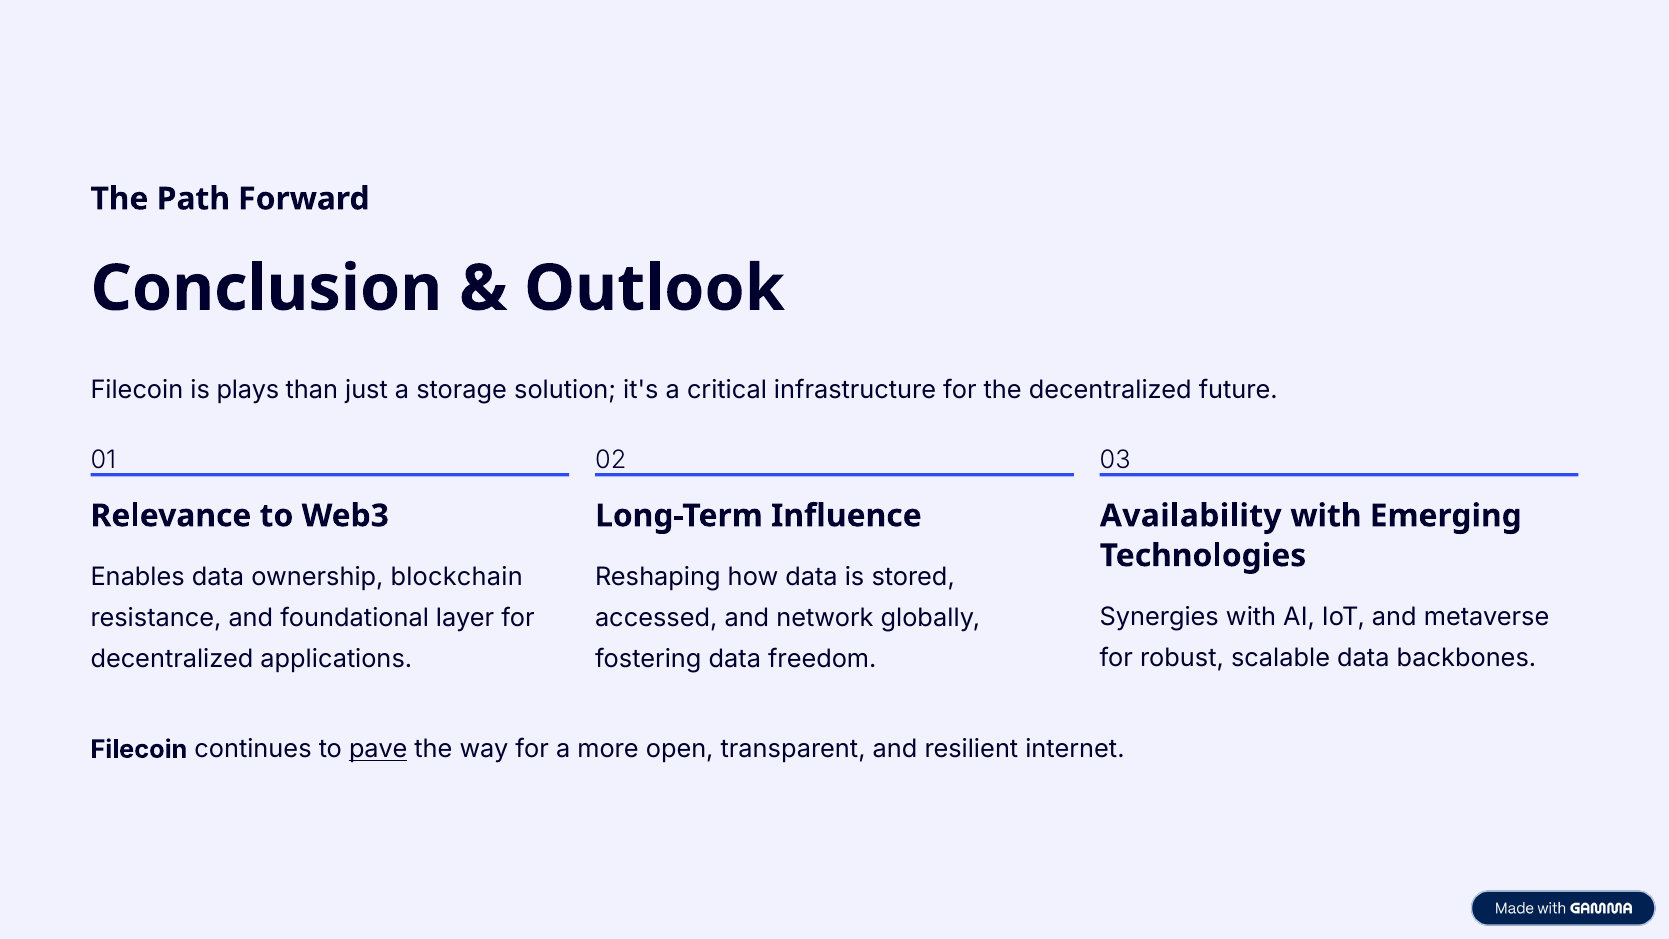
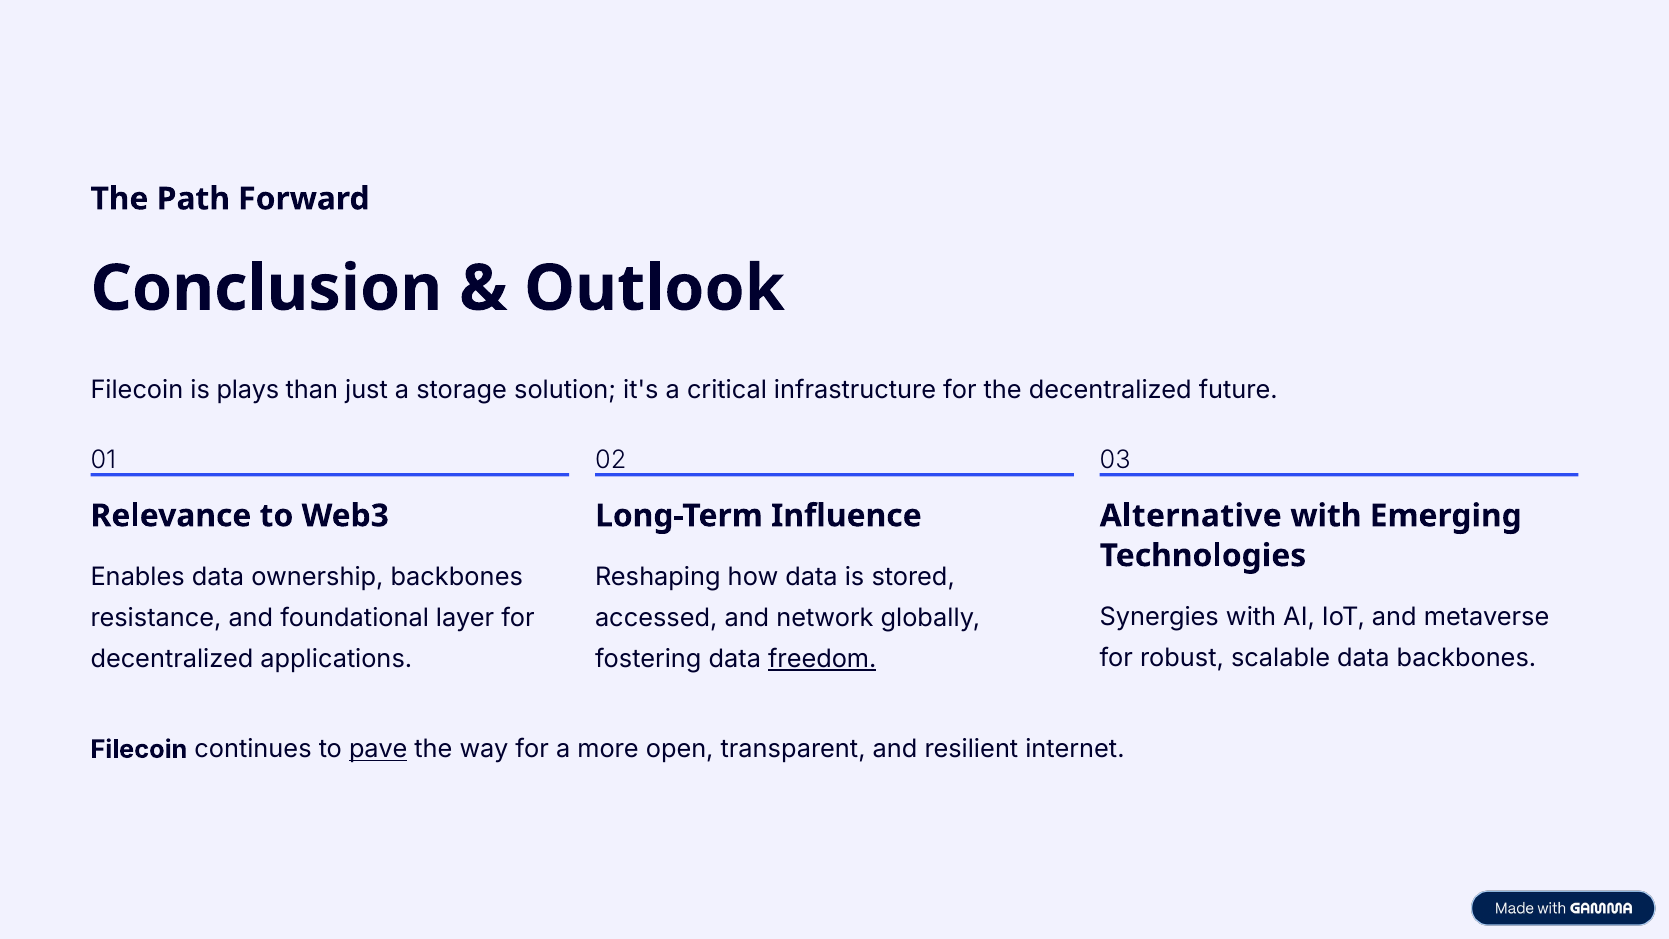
Availability: Availability -> Alternative
ownership blockchain: blockchain -> backbones
freedom underline: none -> present
